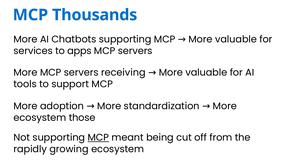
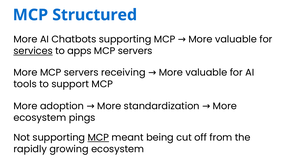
Thousands: Thousands -> Structured
services underline: none -> present
those: those -> pings
